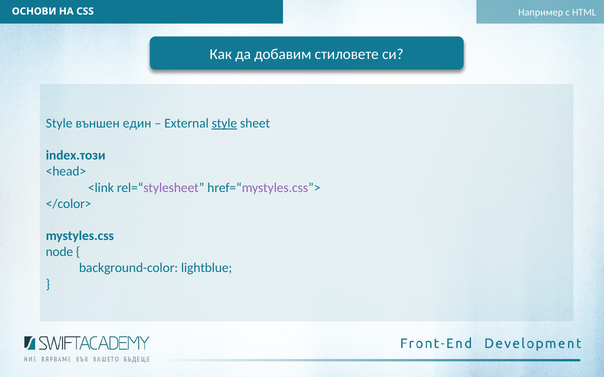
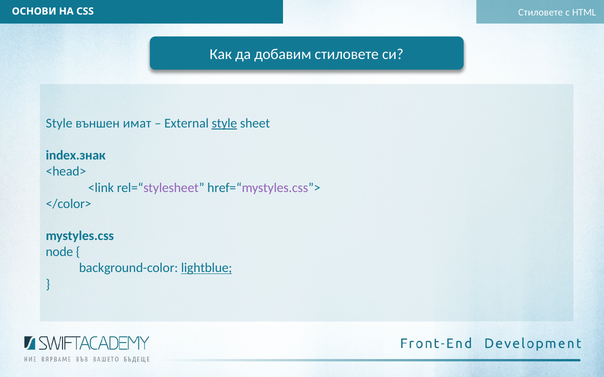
CSS Например: Например -> Стиловете
един: един -> имат
index.този: index.този -> index.знак
lightblue underline: none -> present
